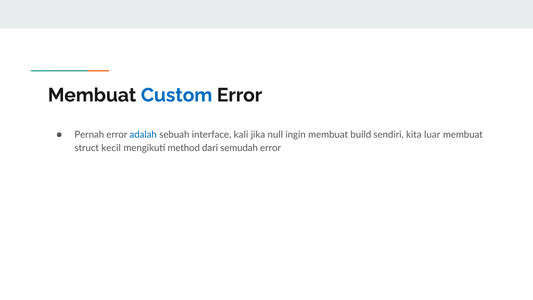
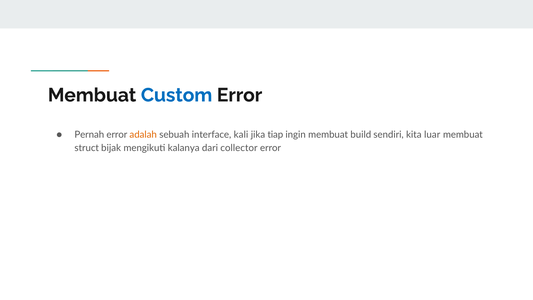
adalah colour: blue -> orange
null: null -> tiap
kecil: kecil -> bijak
method: method -> kalanya
semudah: semudah -> collector
